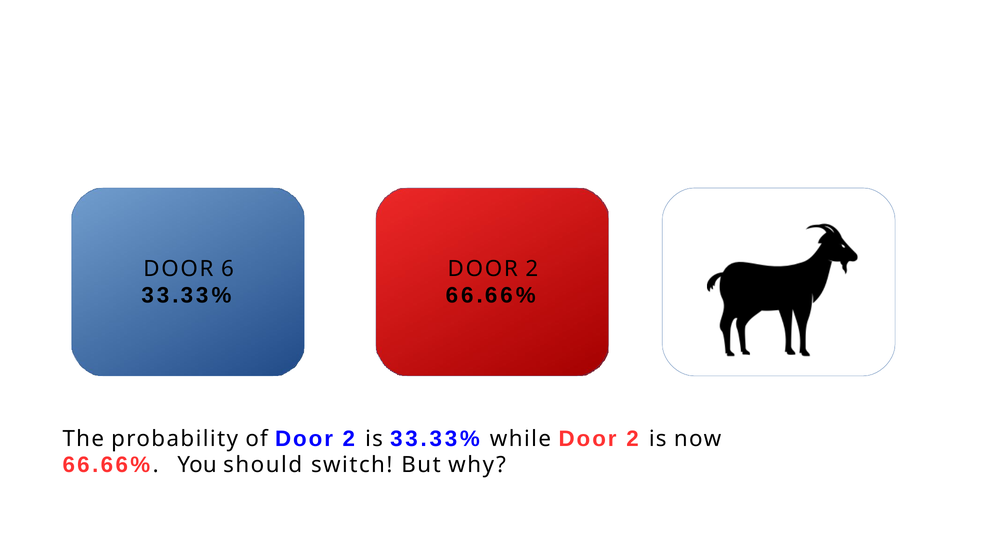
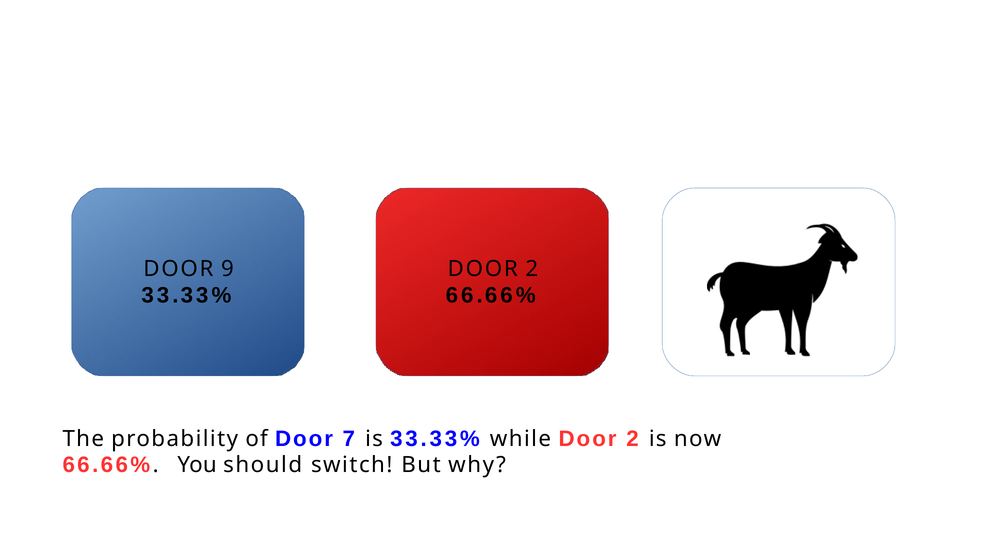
6: 6 -> 9
of Door 2: 2 -> 7
